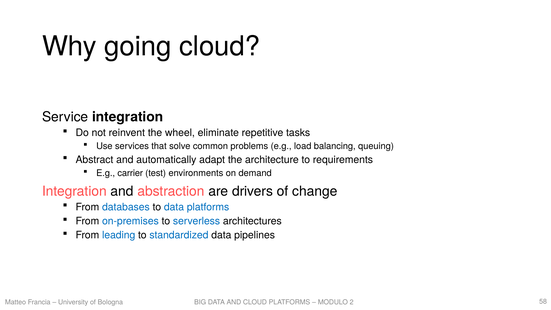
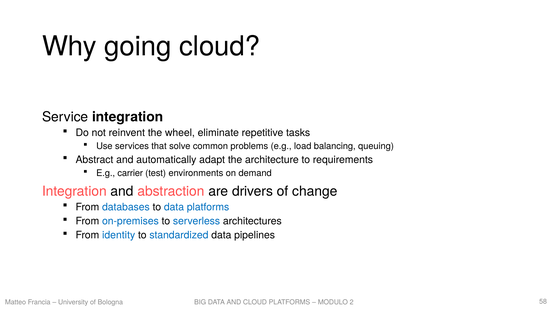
leading: leading -> identity
